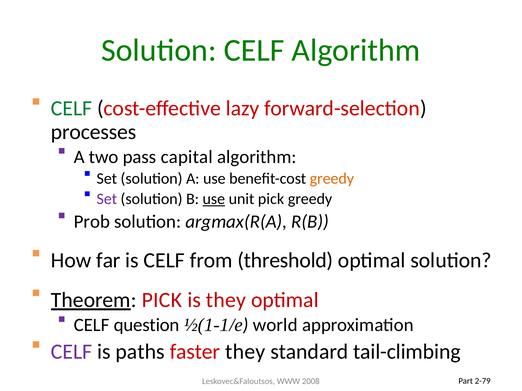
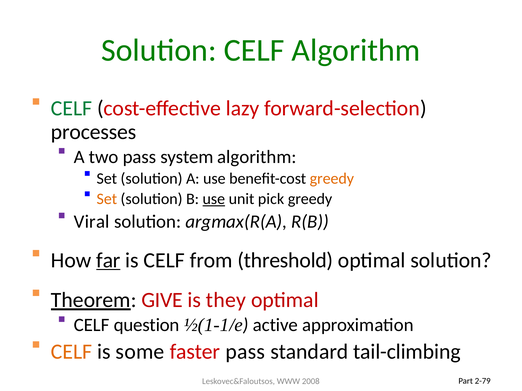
capital: capital -> system
Set at (107, 199) colour: purple -> orange
Prob: Prob -> Viral
far underline: none -> present
Theorem PICK: PICK -> GIVE
world: world -> active
CELF at (72, 352) colour: purple -> orange
paths: paths -> some
faster they: they -> pass
